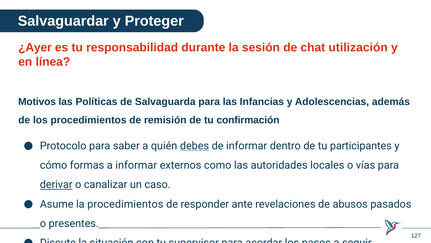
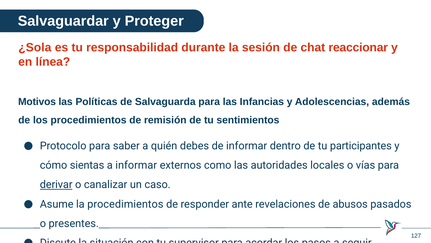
¿Ayer: ¿Ayer -> ¿Sola
utilización: utilización -> reaccionar
confirmación: confirmación -> sentimientos
debes underline: present -> none
formas: formas -> sientas
